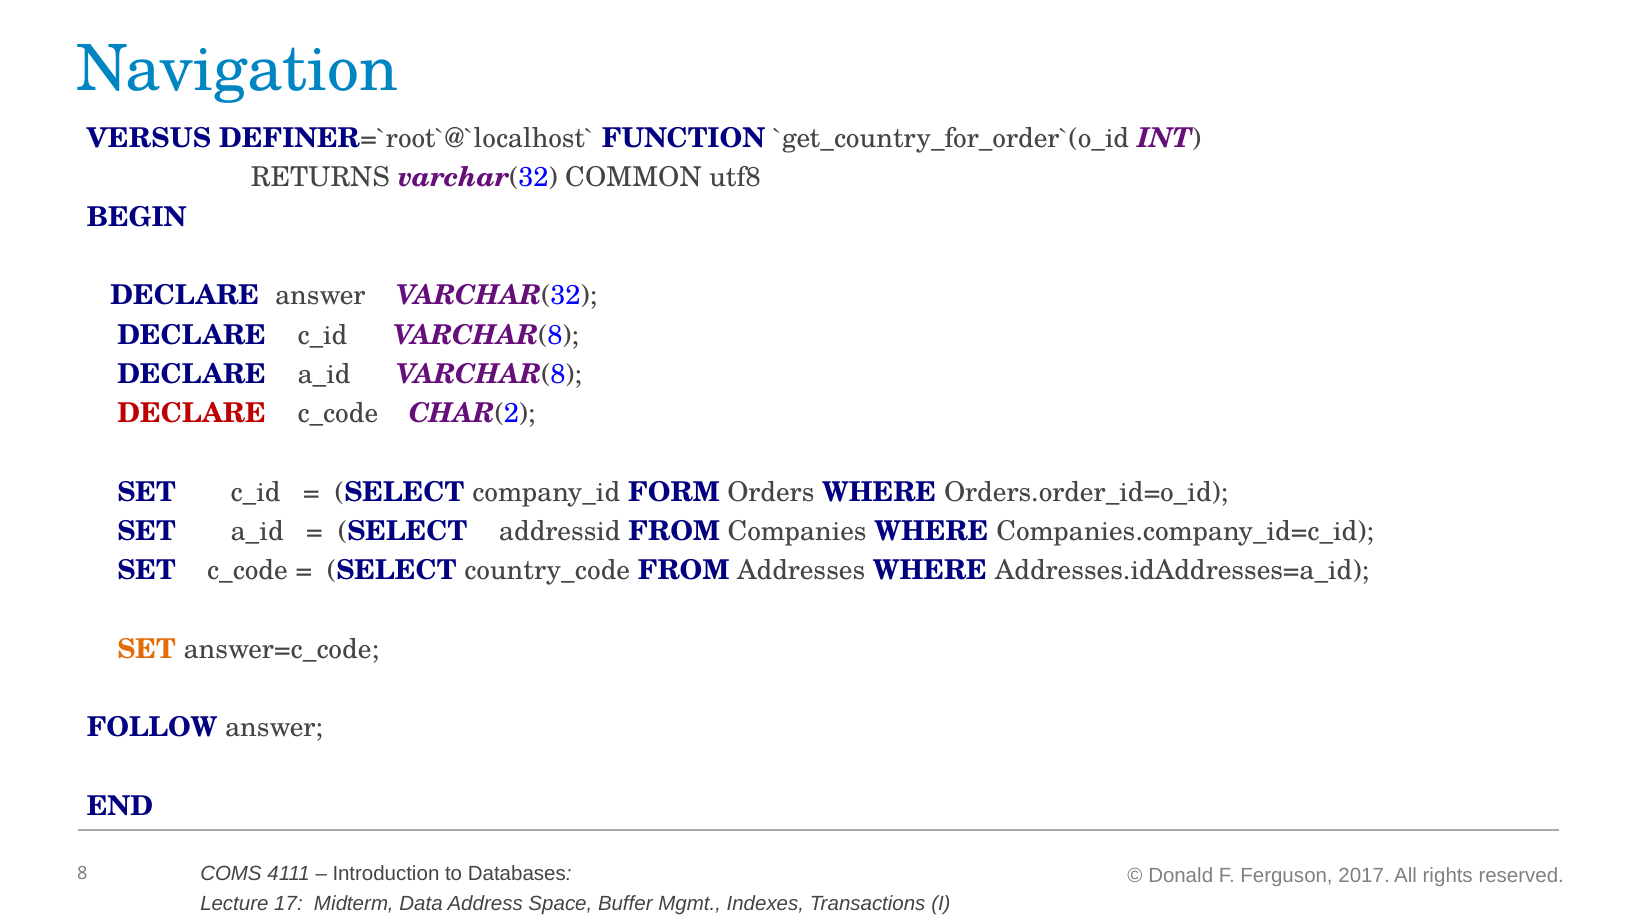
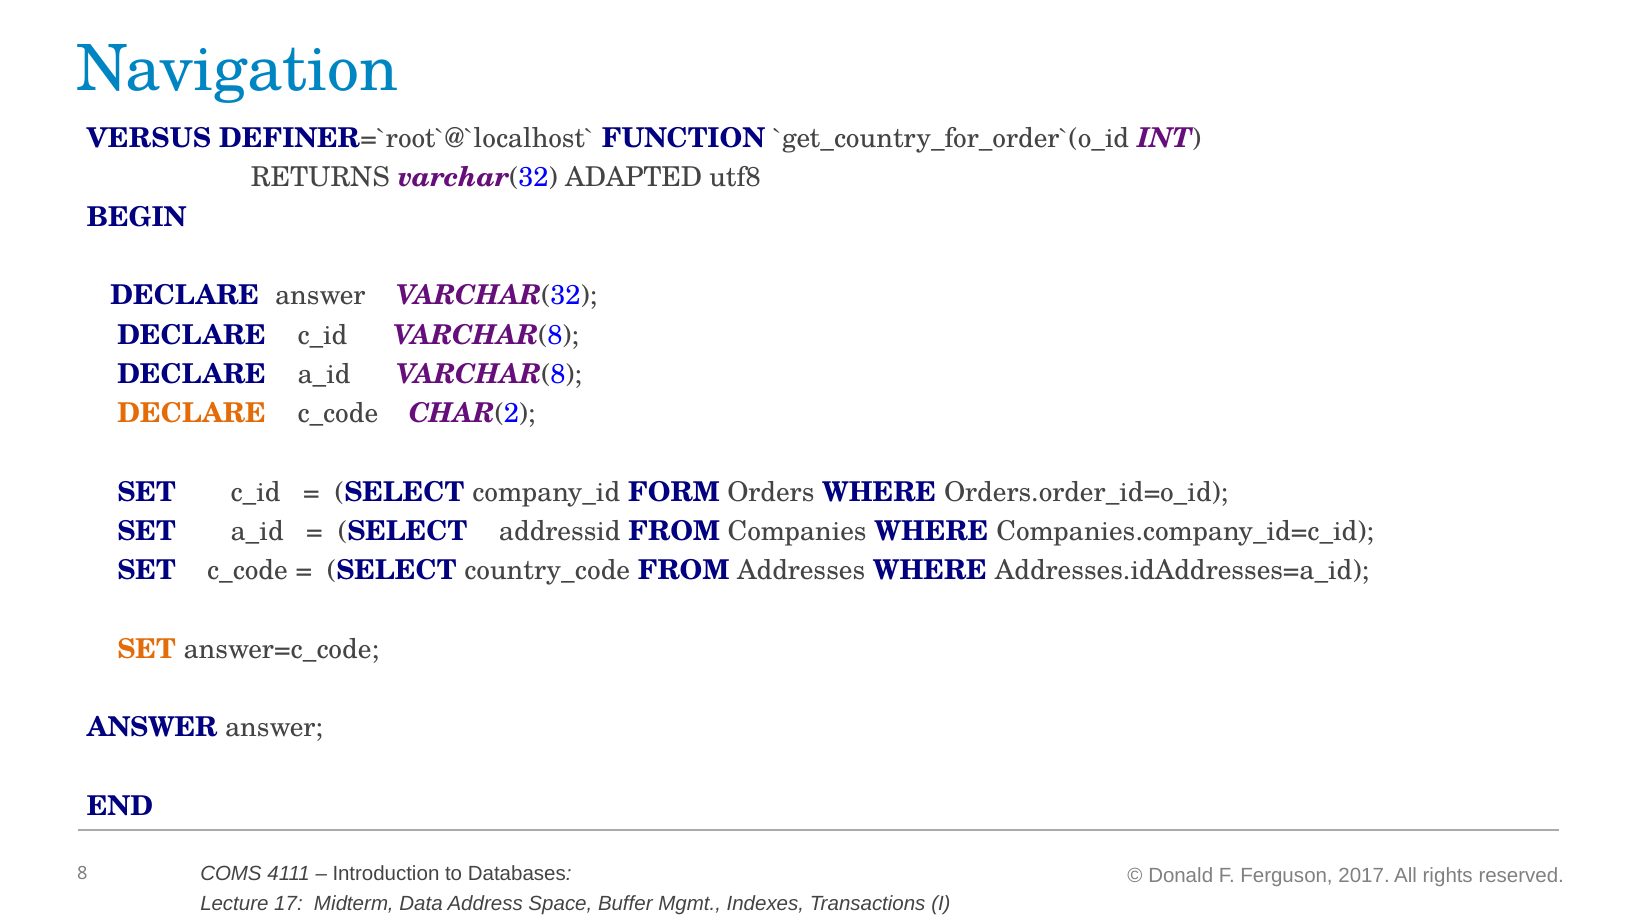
COMMON: COMMON -> ADAPTED
DECLARE at (192, 414) colour: red -> orange
FOLLOW at (152, 728): FOLLOW -> ANSWER
